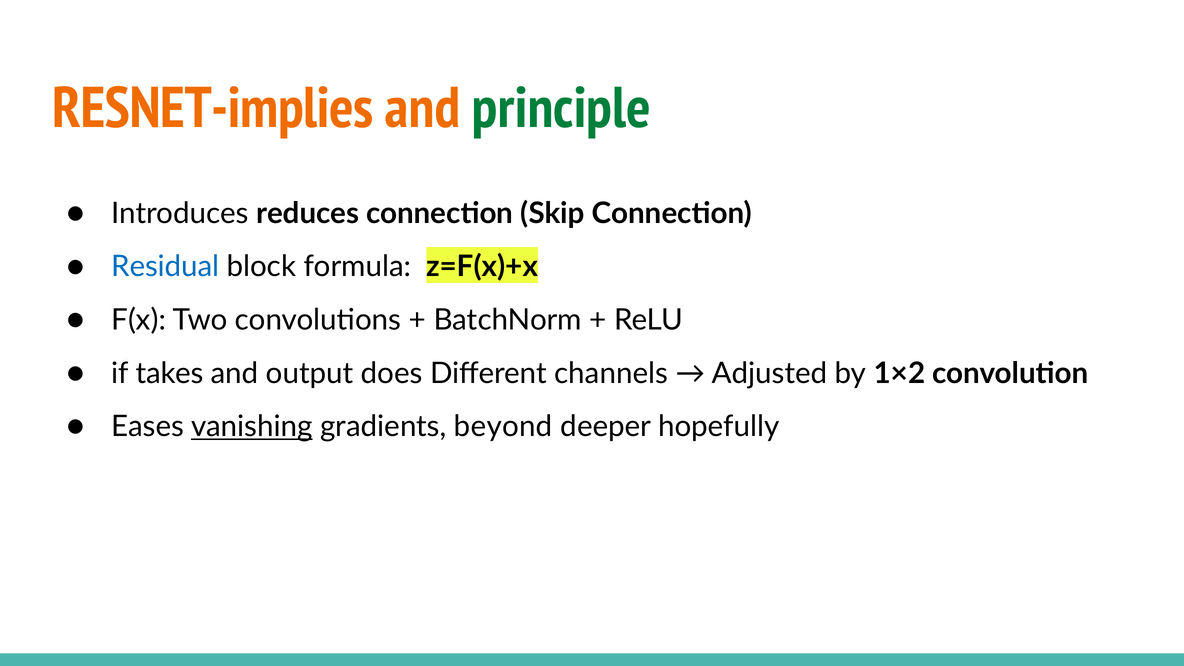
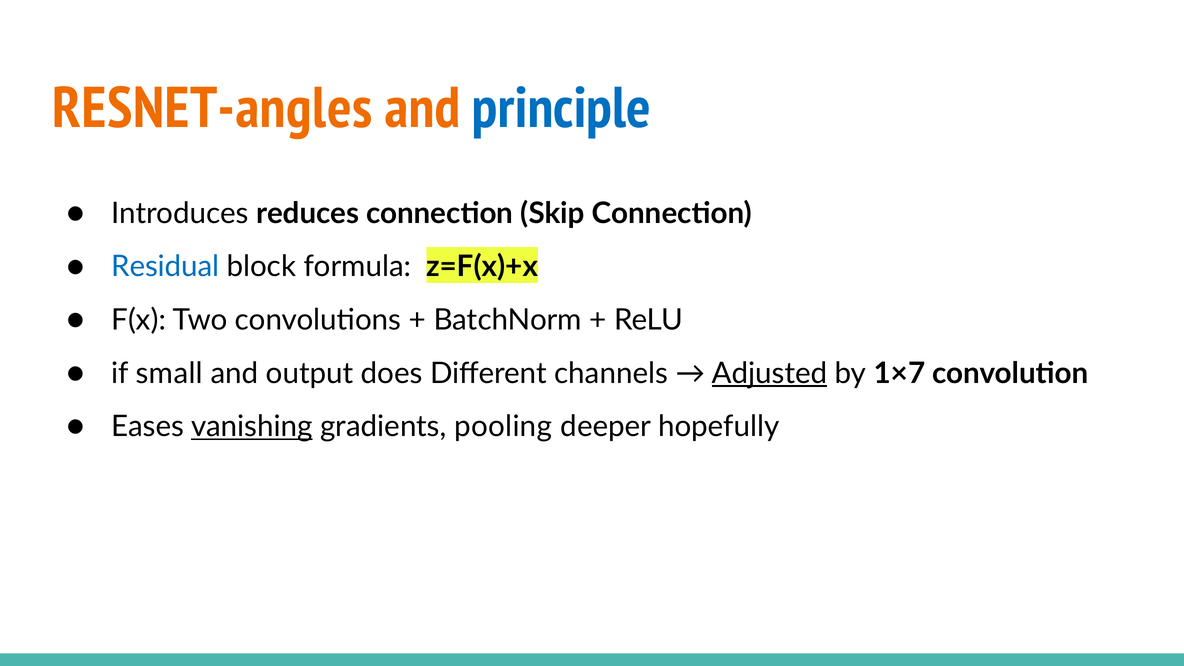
RESNET-implies: RESNET-implies -> RESNET-angles
principle colour: green -> blue
takes: takes -> small
Adjusted underline: none -> present
1×2: 1×2 -> 1×7
beyond: beyond -> pooling
